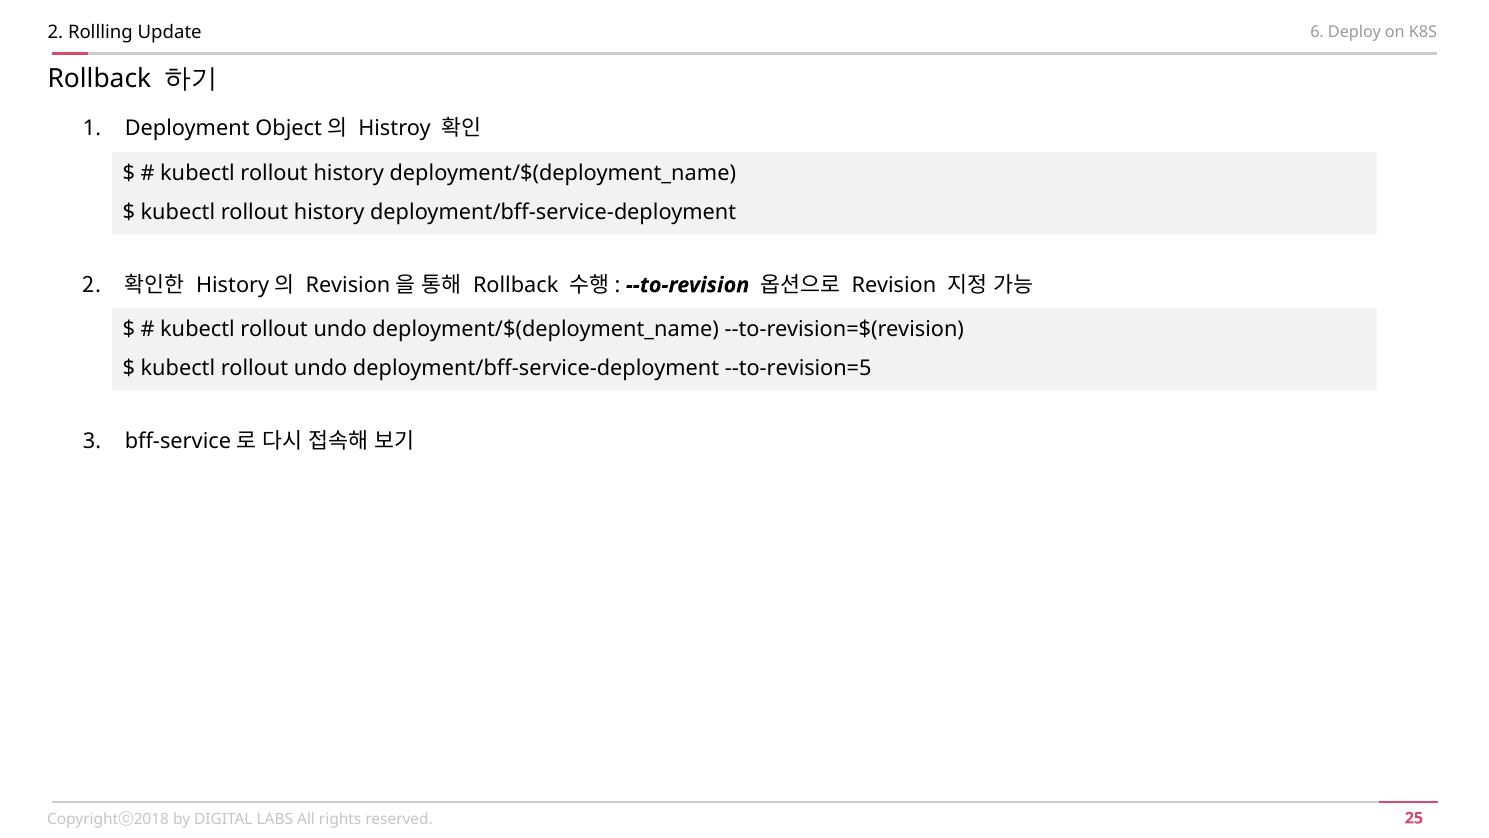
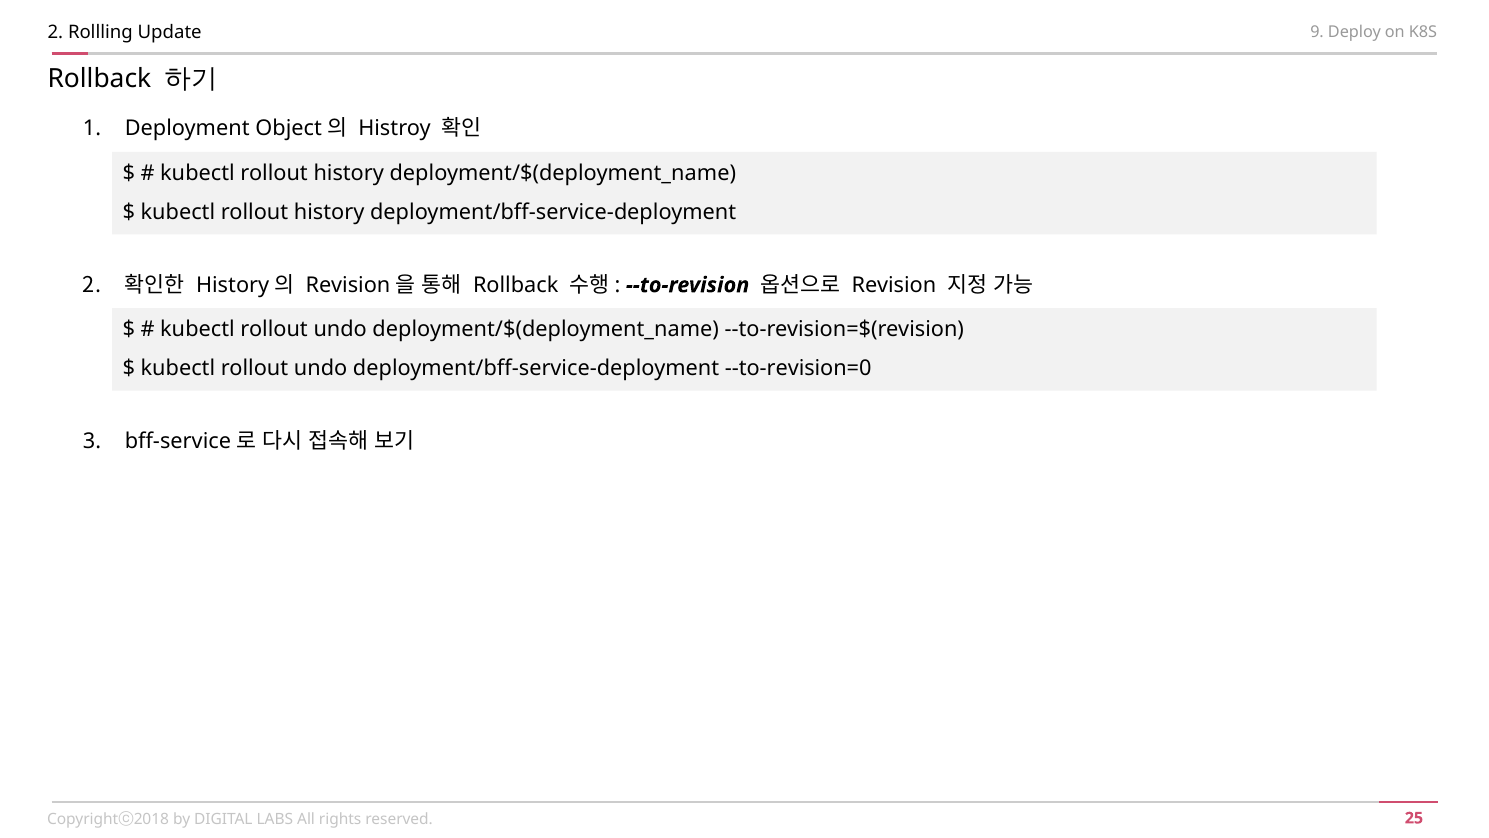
6: 6 -> 9
--to-revision=5: --to-revision=5 -> --to-revision=0
